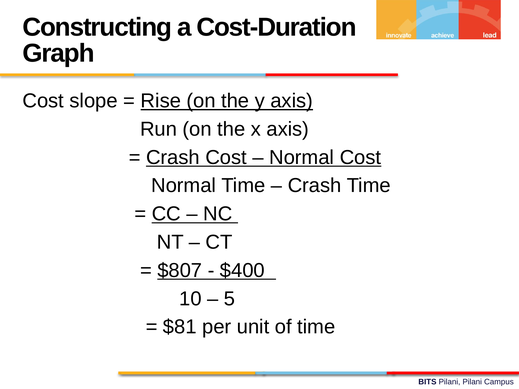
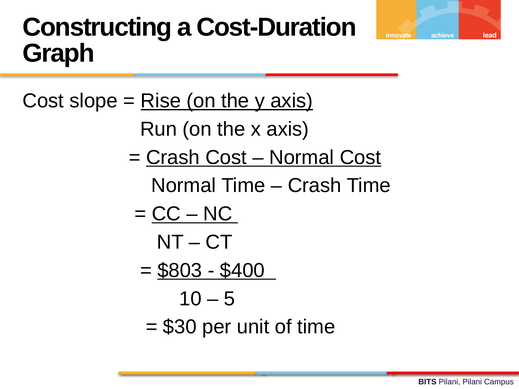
$807: $807 -> $803
$81: $81 -> $30
